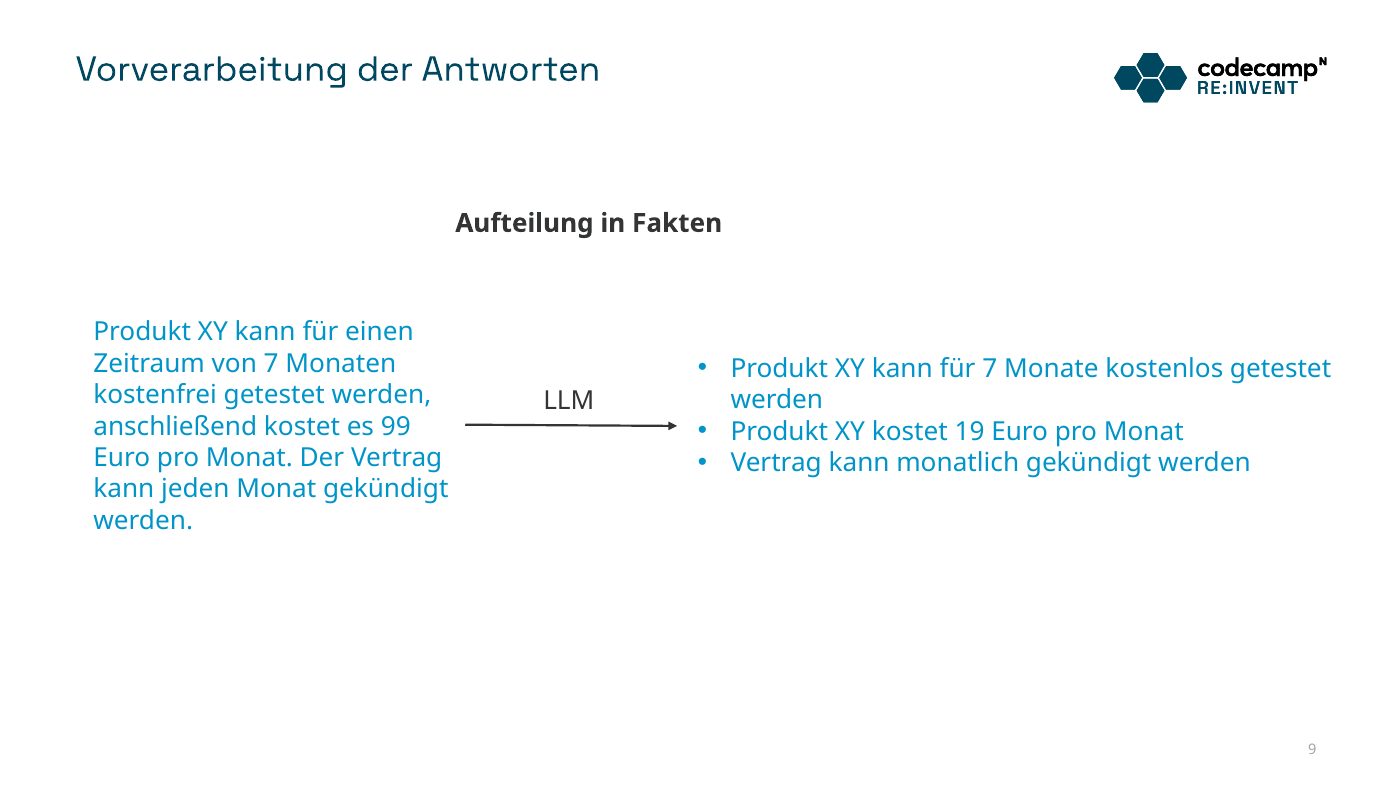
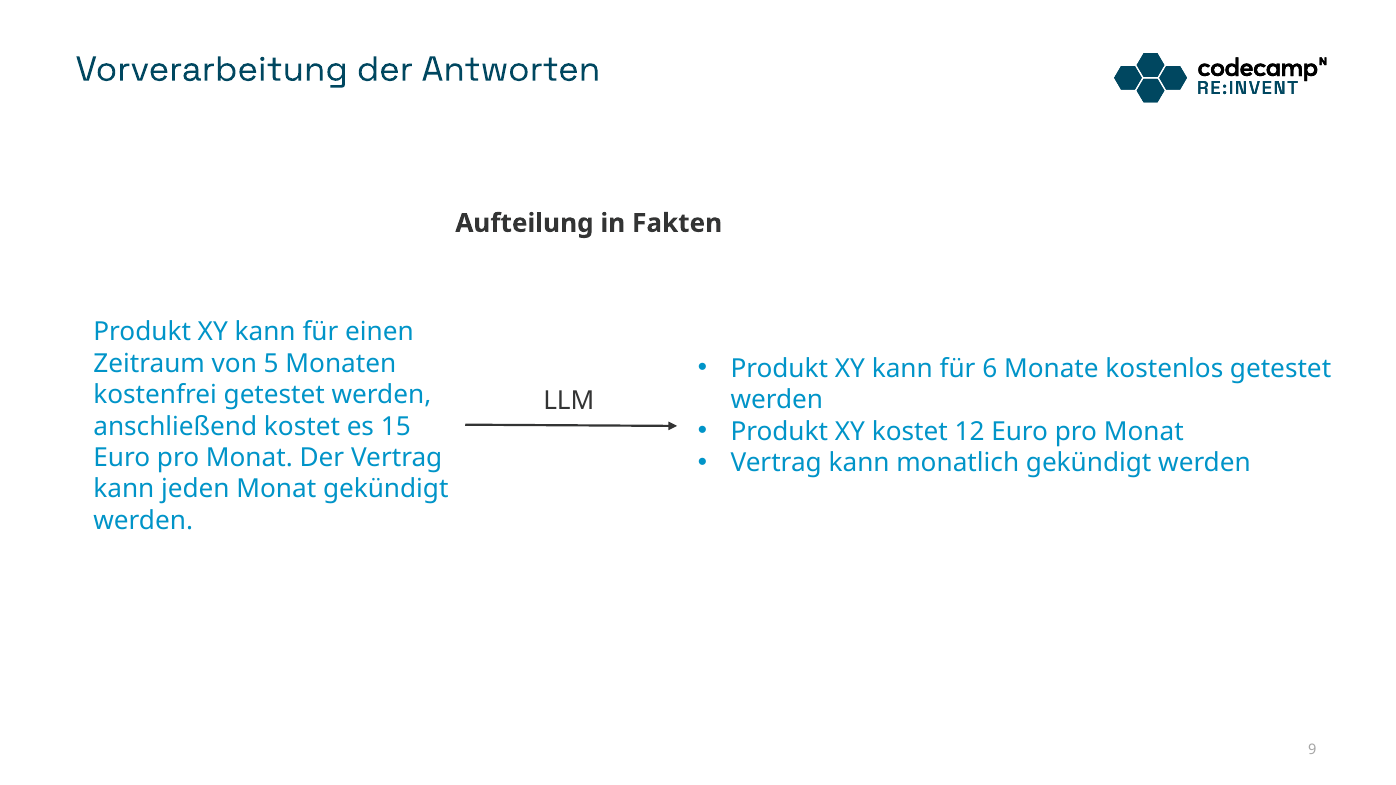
für 7: 7 -> 6
von 7: 7 -> 5
19: 19 -> 12
99: 99 -> 15
